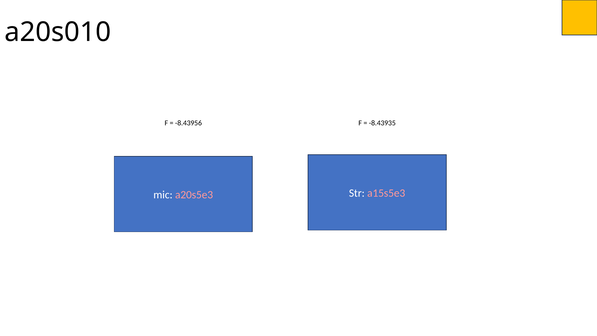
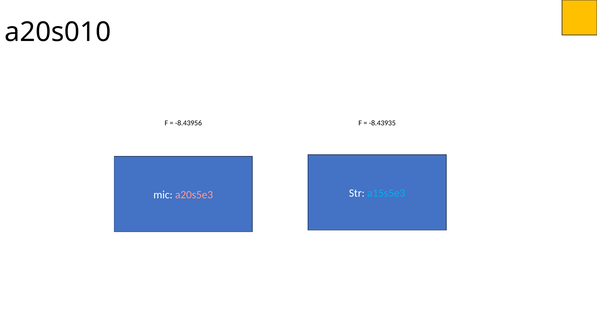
a15s5e3 colour: pink -> light blue
